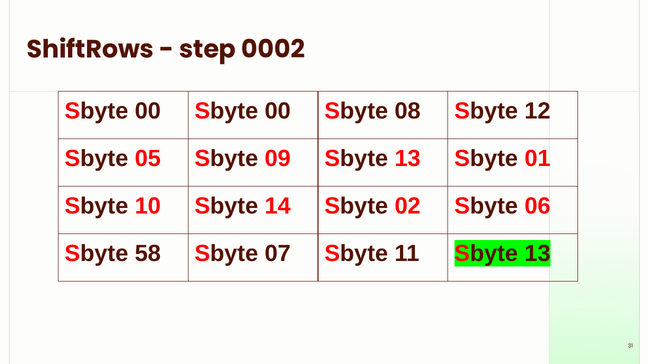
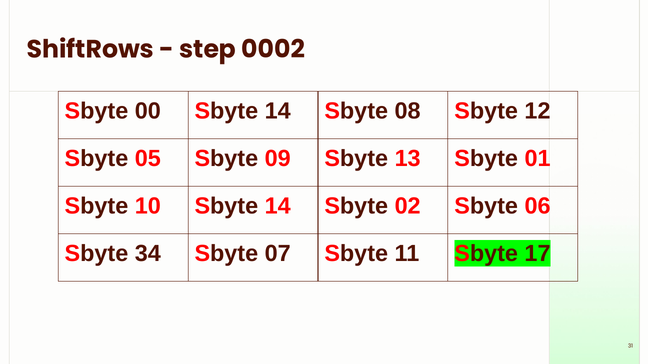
00 Sbyte 00: 00 -> 14
58: 58 -> 34
11 Sbyte 13: 13 -> 17
